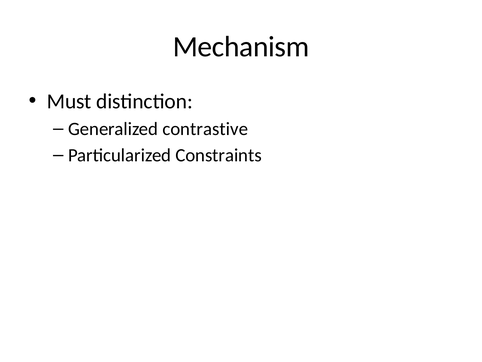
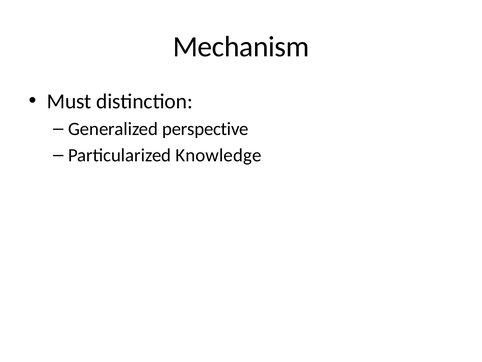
contrastive: contrastive -> perspective
Constraints: Constraints -> Knowledge
